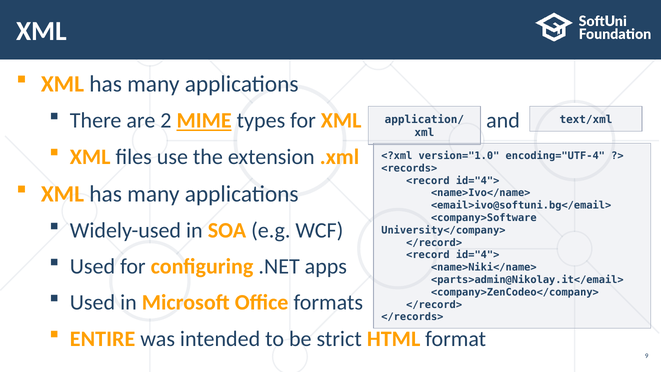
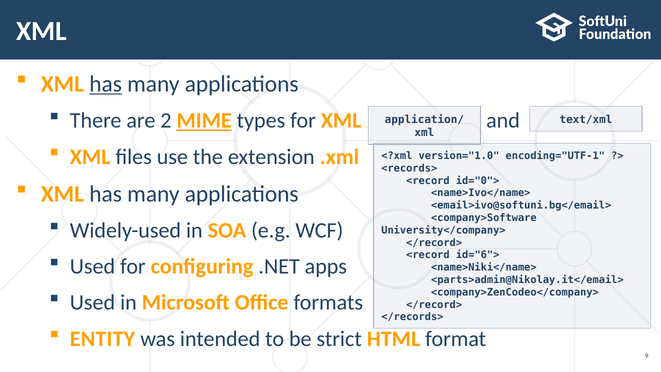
has at (106, 84) underline: none -> present
encoding="UTF-4: encoding="UTF-4 -> encoding="UTF-1
id="4"> at (478, 181): id="4"> -> id="0">
id="4"> at (478, 255): id="4"> -> id="6">
ENTIRE: ENTIRE -> ENTITY
